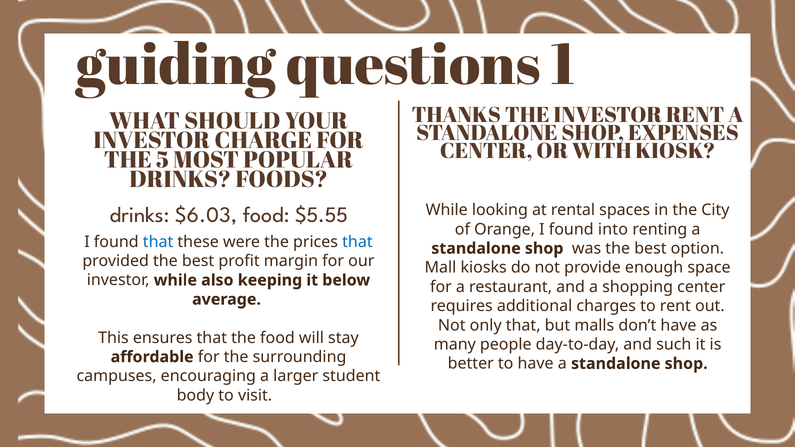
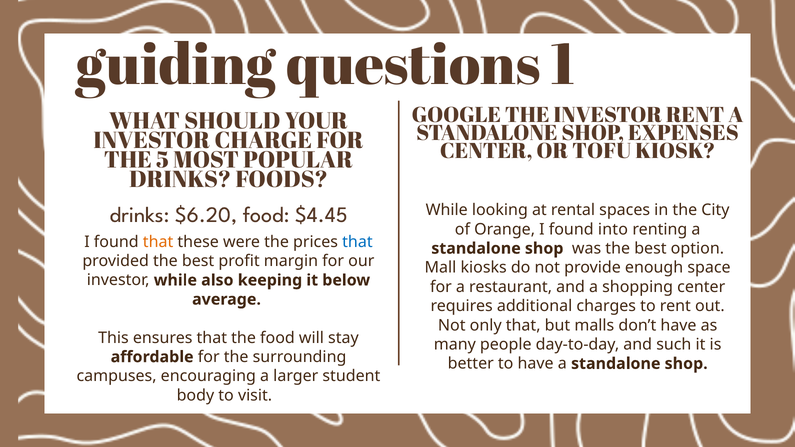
THANKS: THANKS -> GOOGLE
WITH: WITH -> TOFU
$6.03: $6.03 -> $6.20
$5.55: $5.55 -> $4.45
that at (158, 242) colour: blue -> orange
